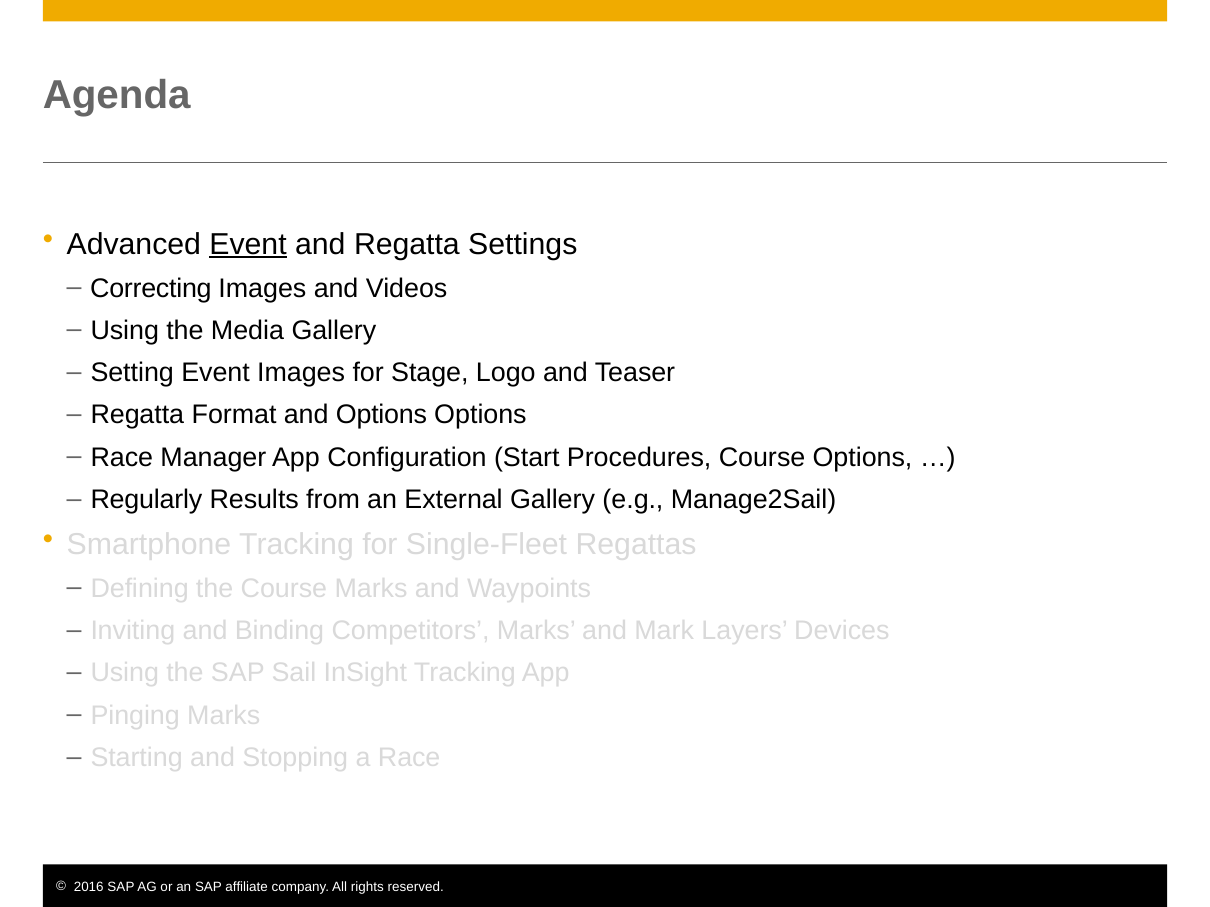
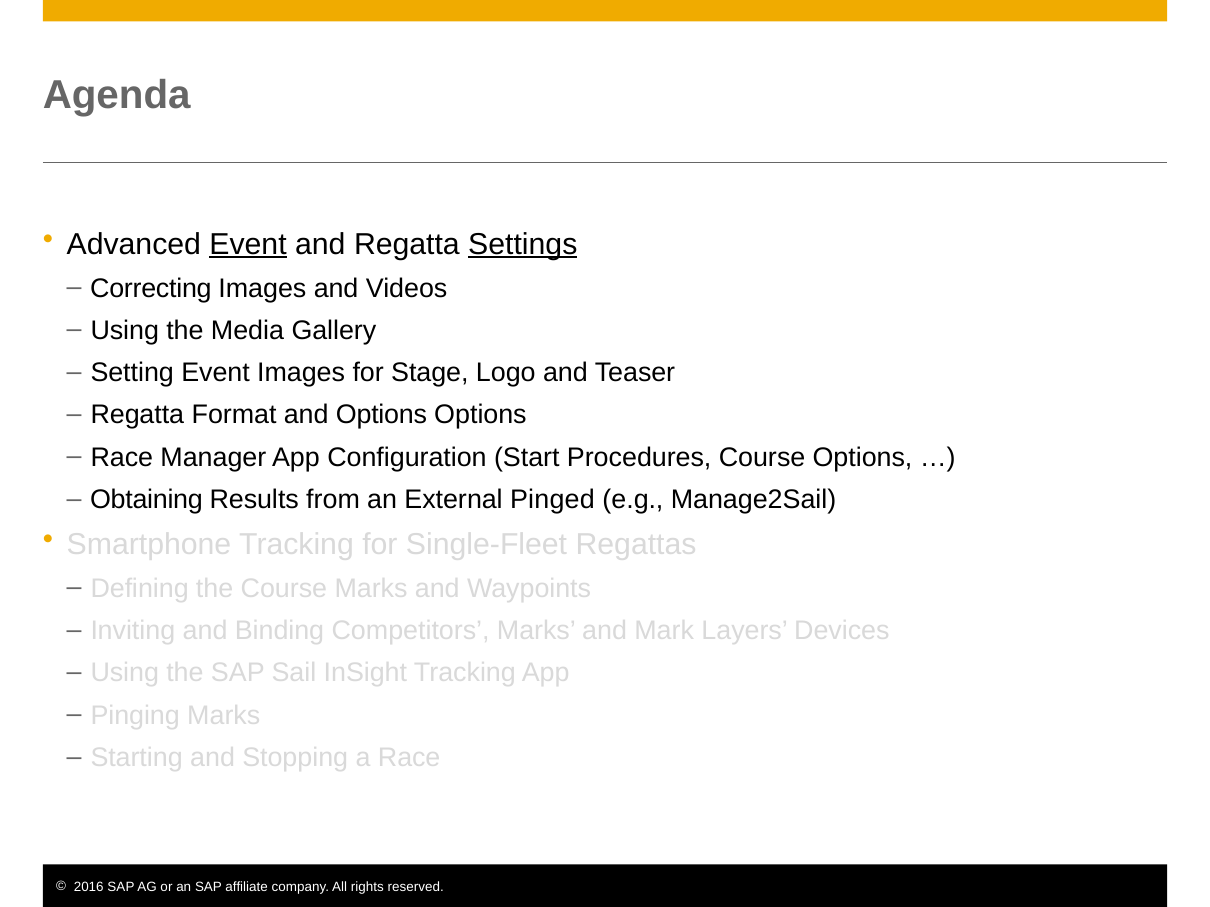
Settings underline: none -> present
Regularly: Regularly -> Obtaining
External Gallery: Gallery -> Pinged
